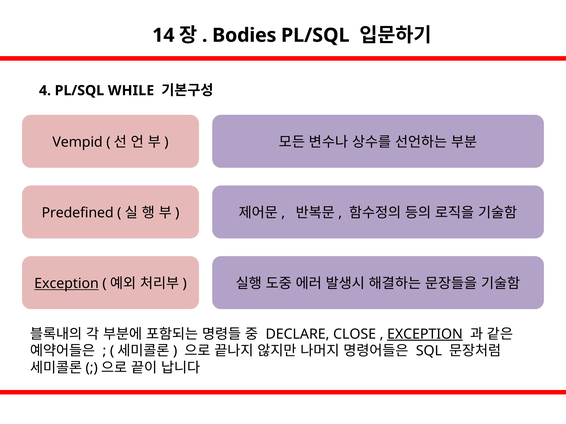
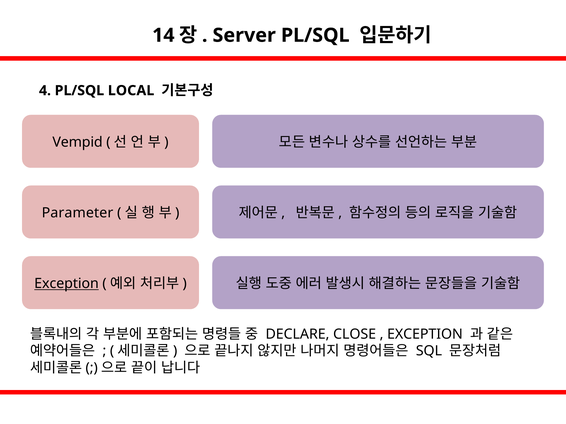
Bodies: Bodies -> Server
WHILE: WHILE -> LOCAL
Predefined: Predefined -> Parameter
EXCEPTION at (425, 334) underline: present -> none
